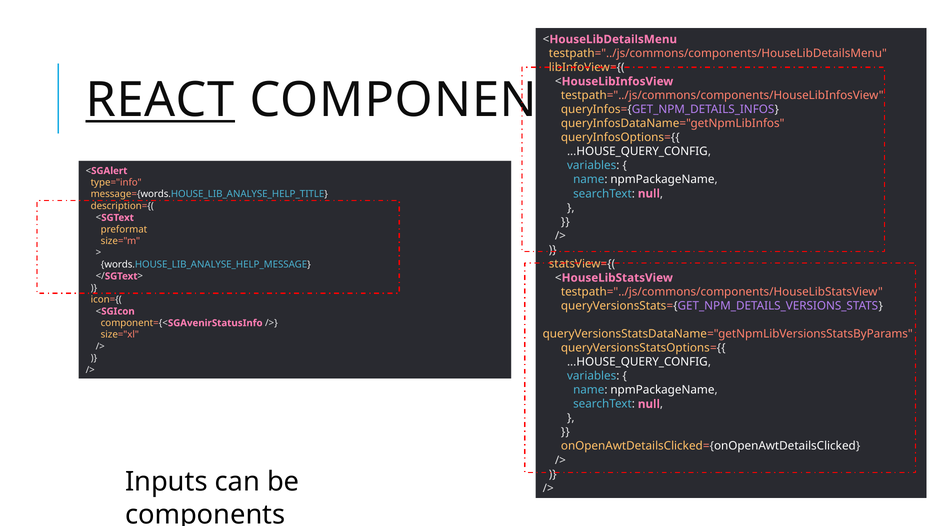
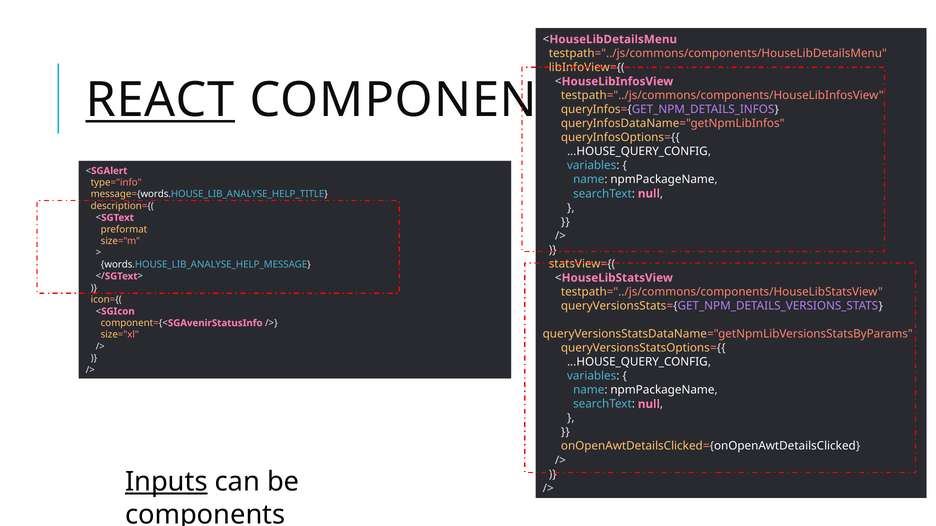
Inputs underline: none -> present
